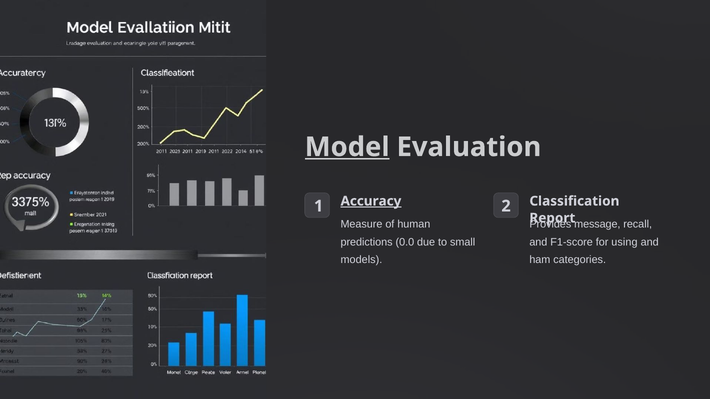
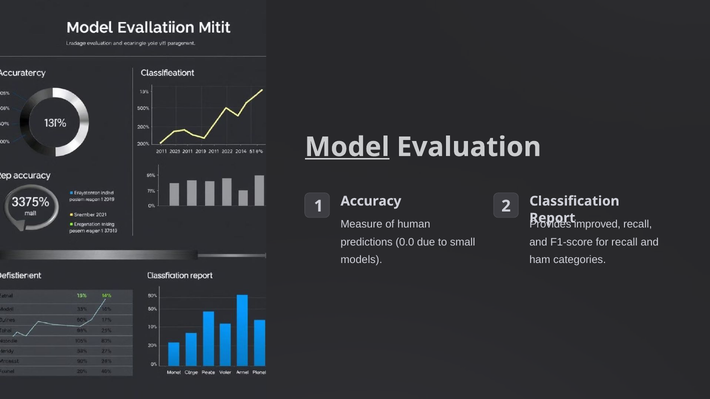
Accuracy underline: present -> none
message: message -> improved
for using: using -> recall
